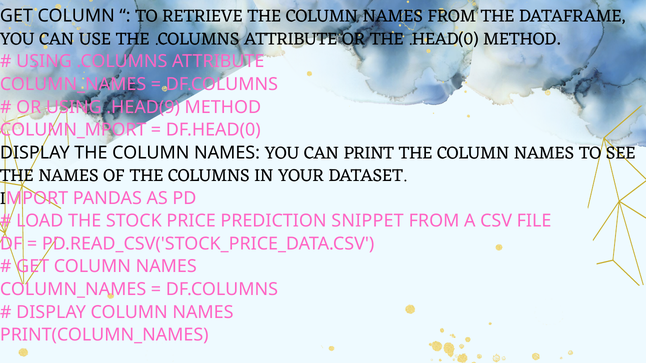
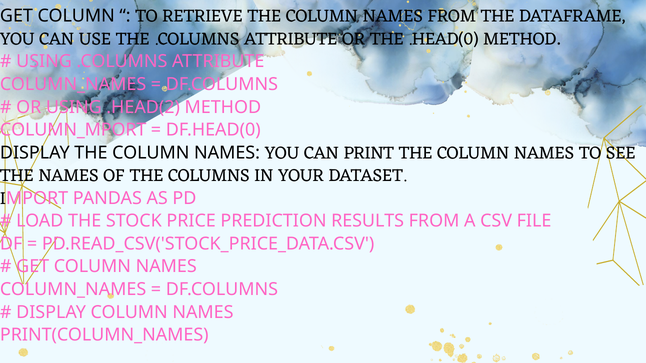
.HEAD(9: .HEAD(9 -> .HEAD(2
SNIPPET: SNIPPET -> RESULTS
